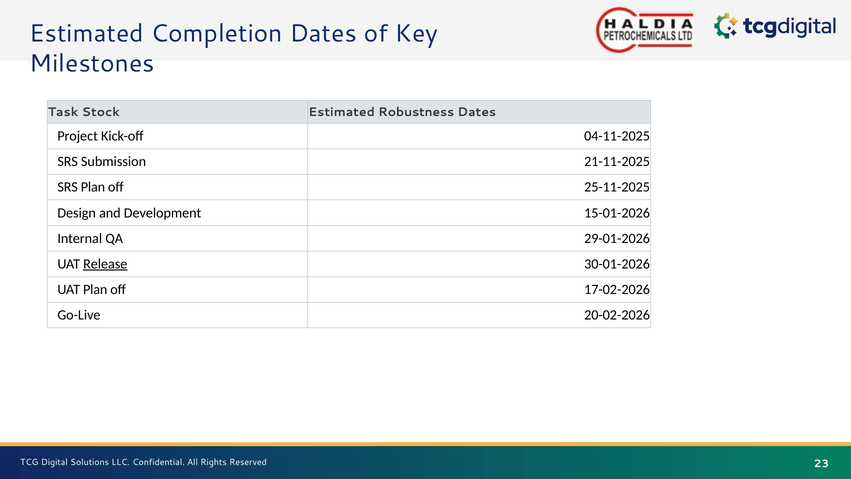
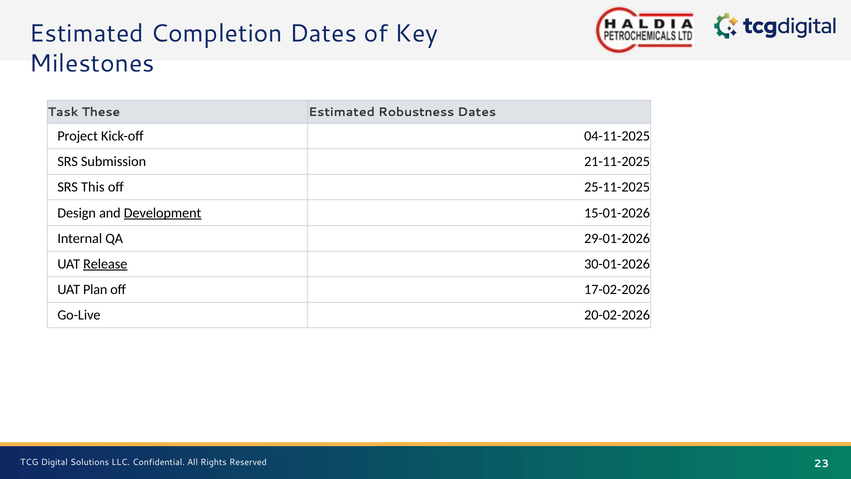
Stock: Stock -> These
SRS Plan: Plan -> This
Development underline: none -> present
